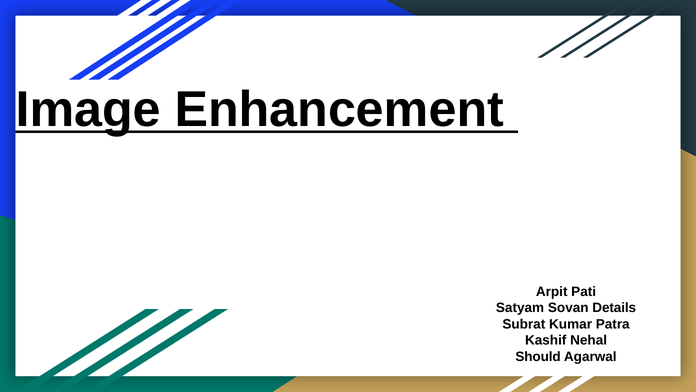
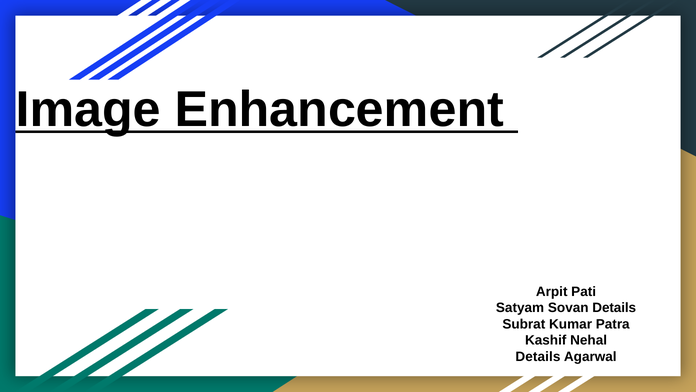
Should at (538, 356): Should -> Details
